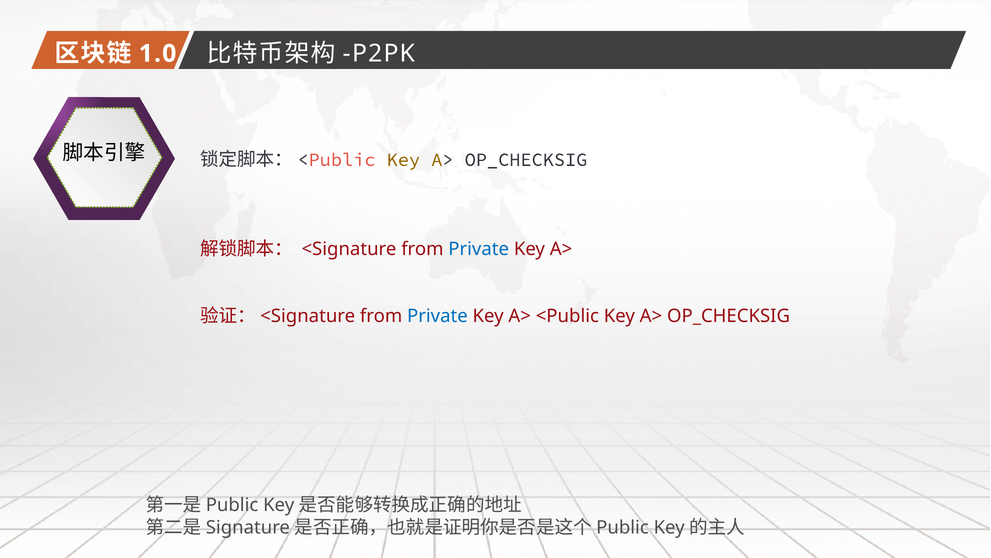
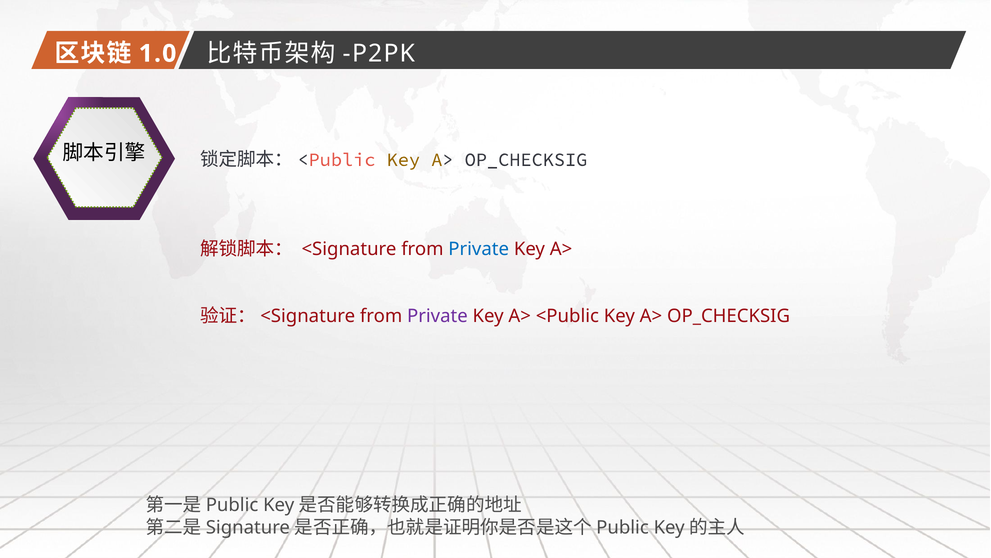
Private at (437, 316) colour: blue -> purple
